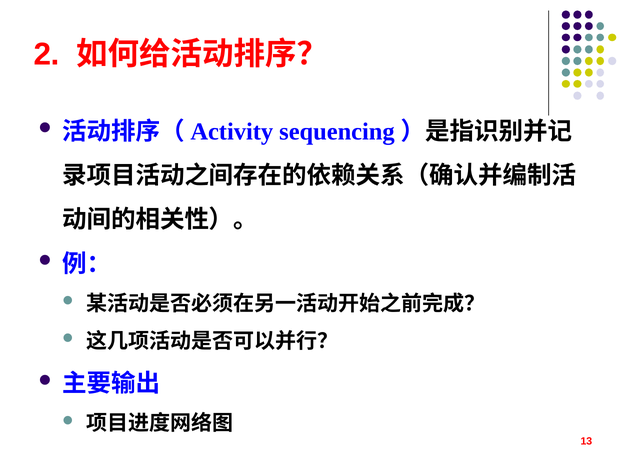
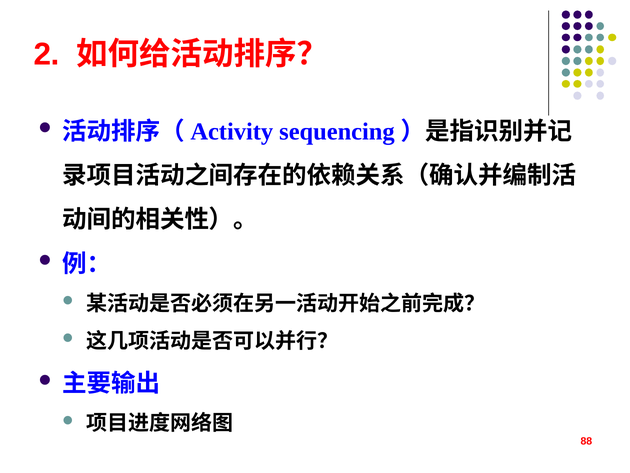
13: 13 -> 88
